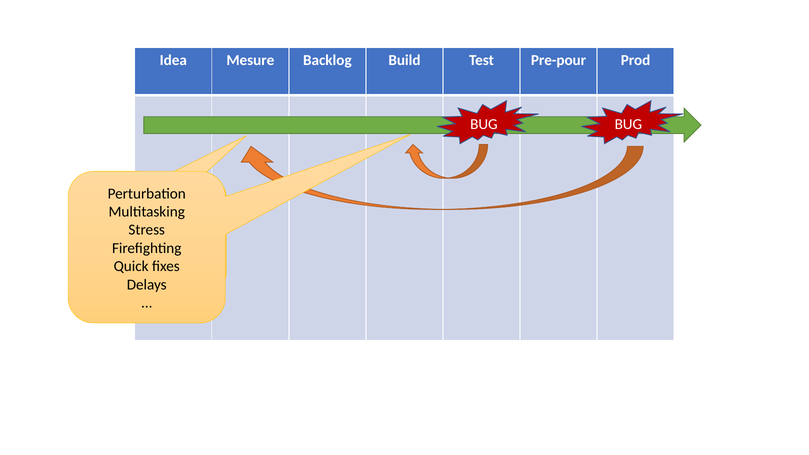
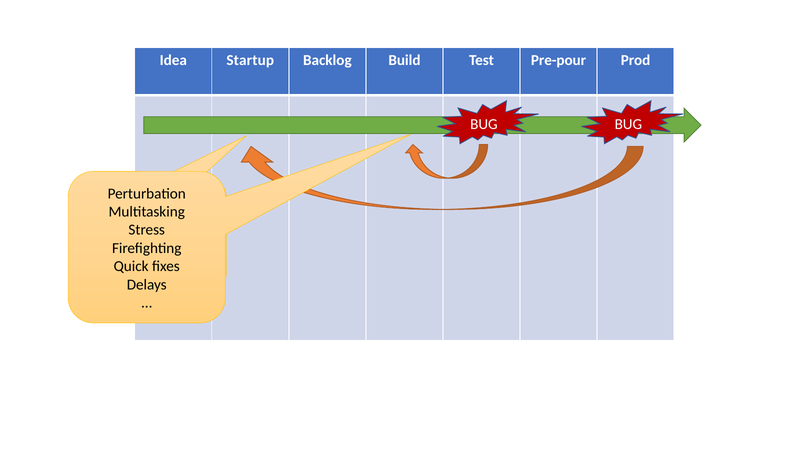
Mesure: Mesure -> Startup
